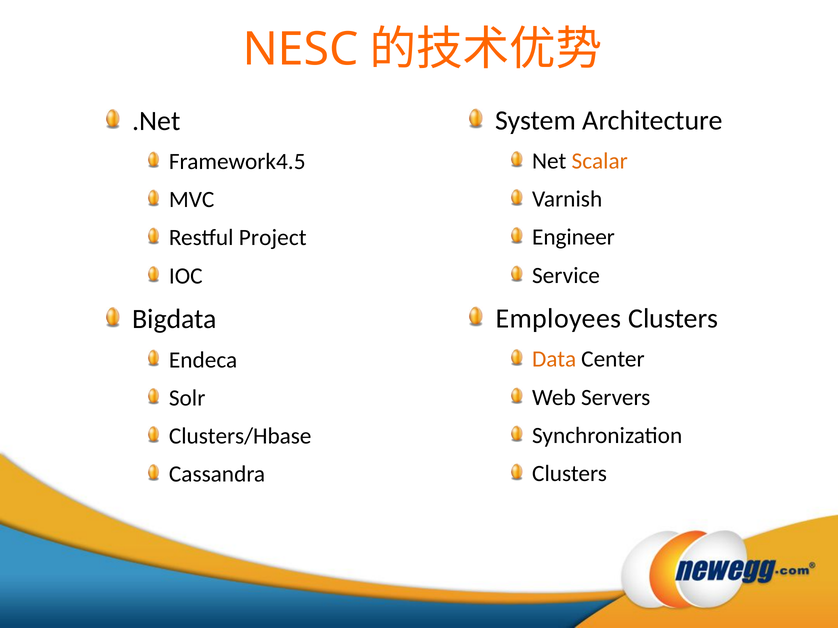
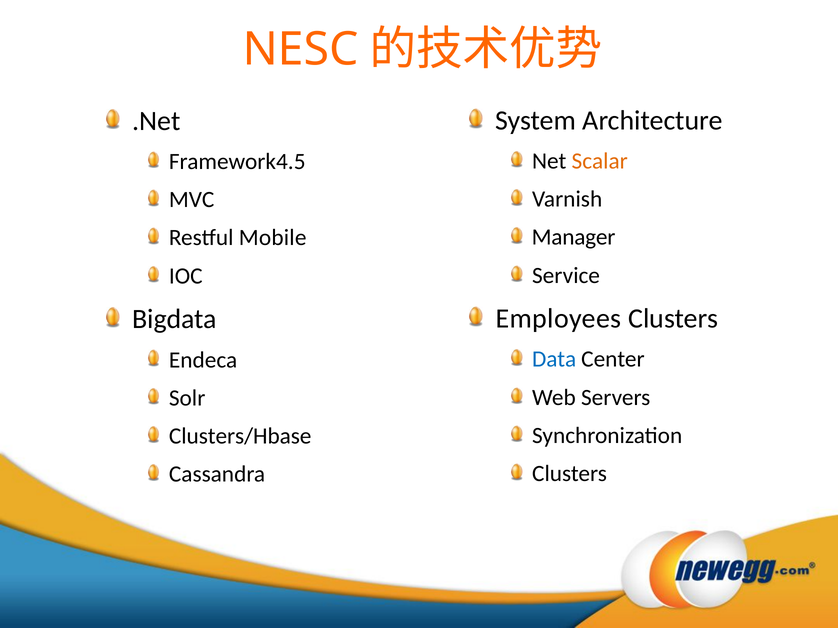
Engineer: Engineer -> Manager
Project: Project -> Mobile
Data colour: orange -> blue
